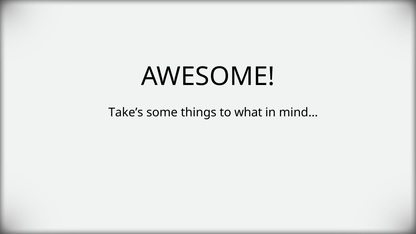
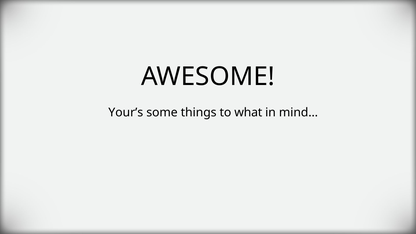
Take’s: Take’s -> Your’s
